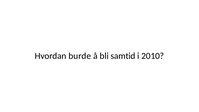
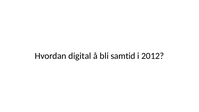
burde: burde -> digital
2010: 2010 -> 2012
